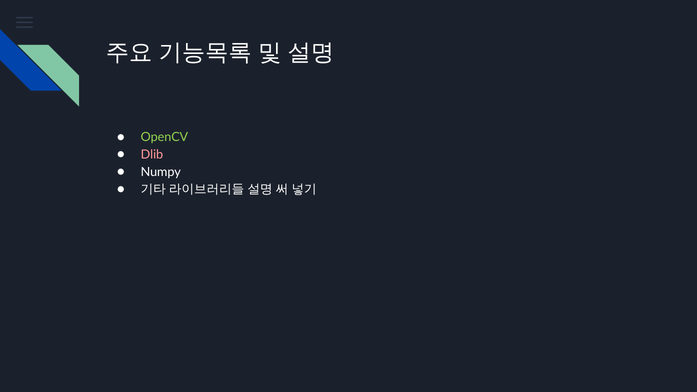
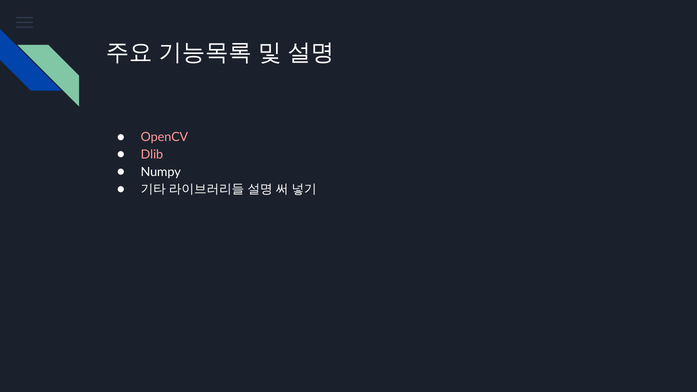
OpenCV colour: light green -> pink
